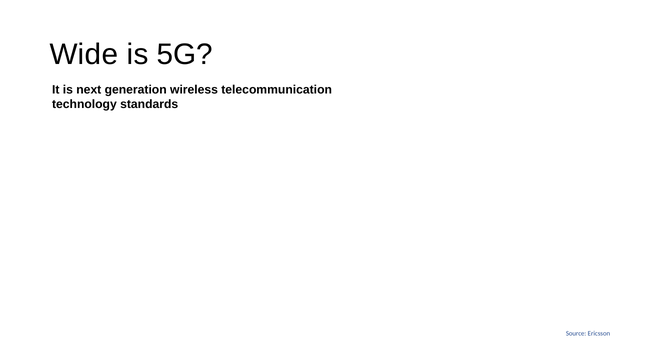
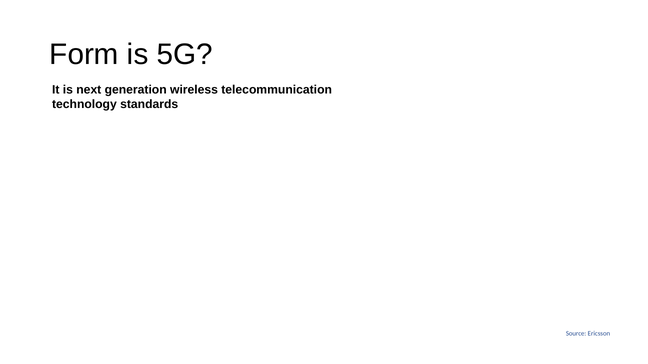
Wide: Wide -> Form
